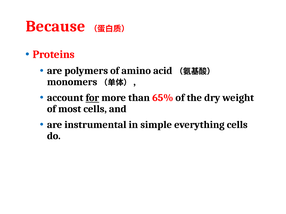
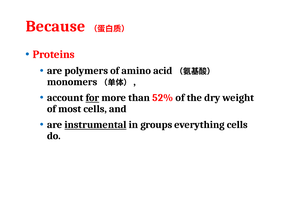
65%: 65% -> 52%
instrumental underline: none -> present
simple: simple -> groups
